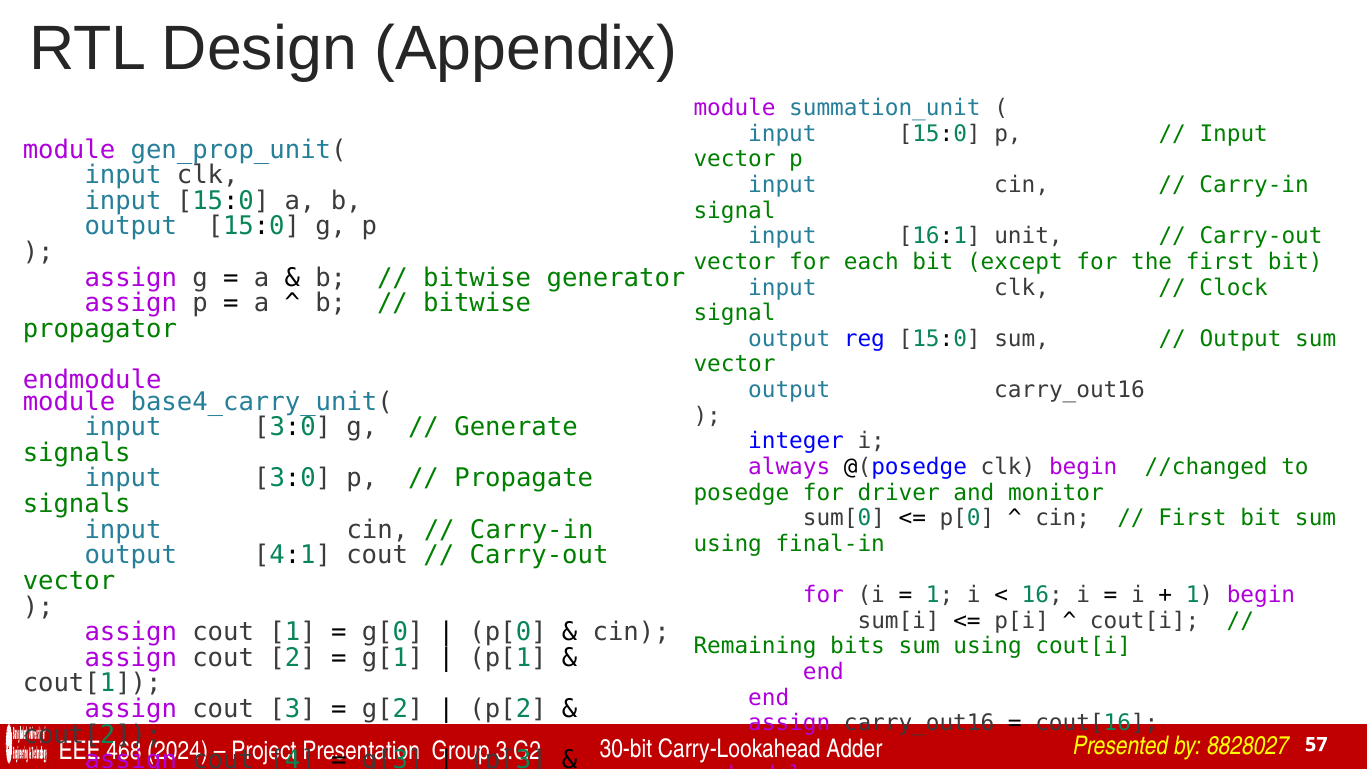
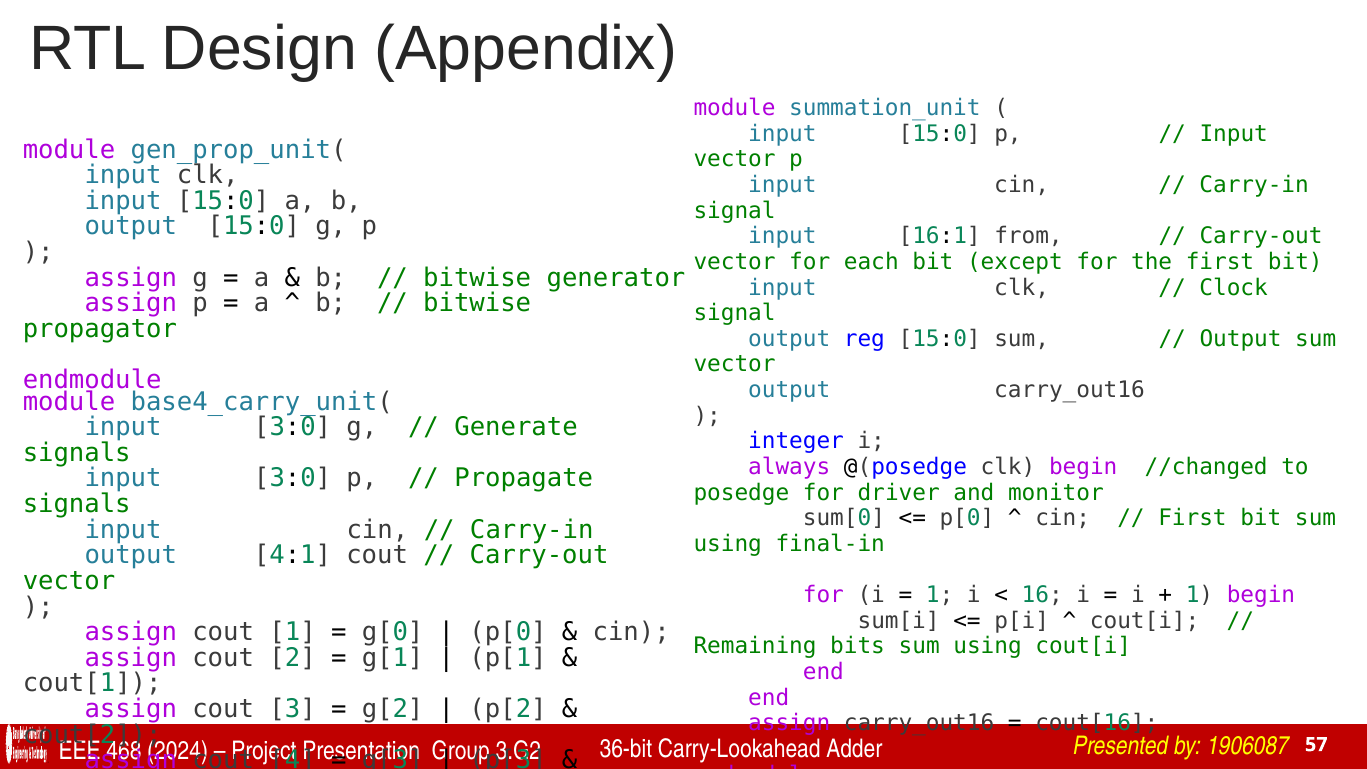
unit: unit -> from
30-bit: 30-bit -> 36-bit
8828027: 8828027 -> 1906087
